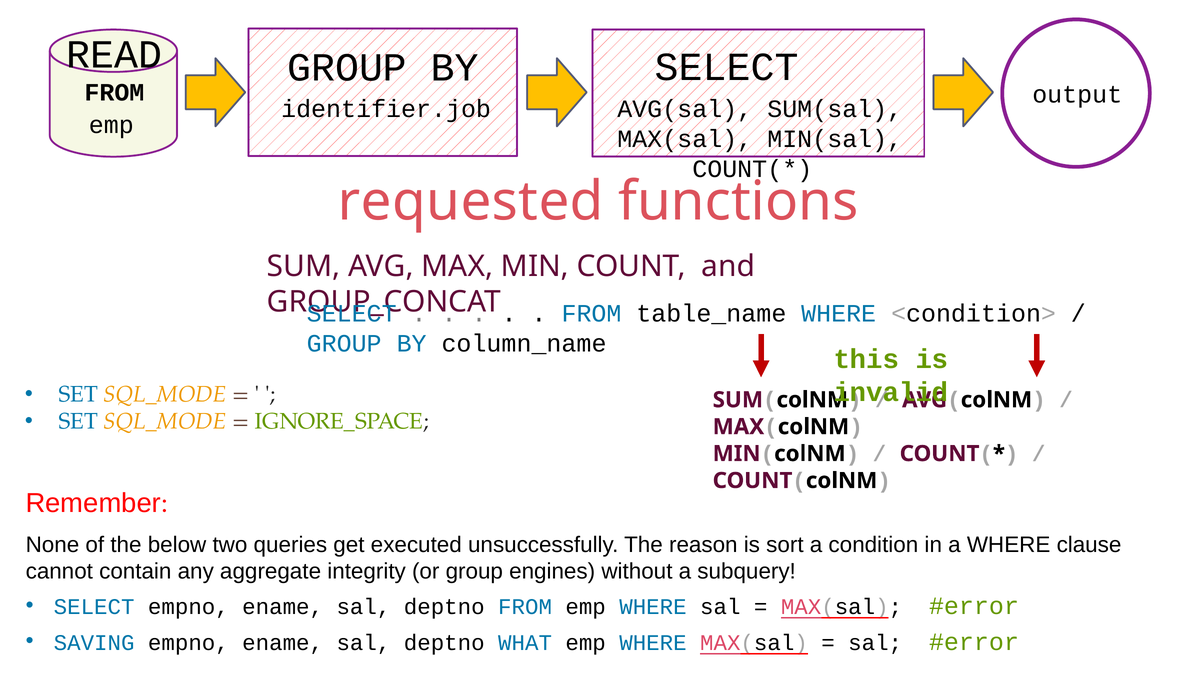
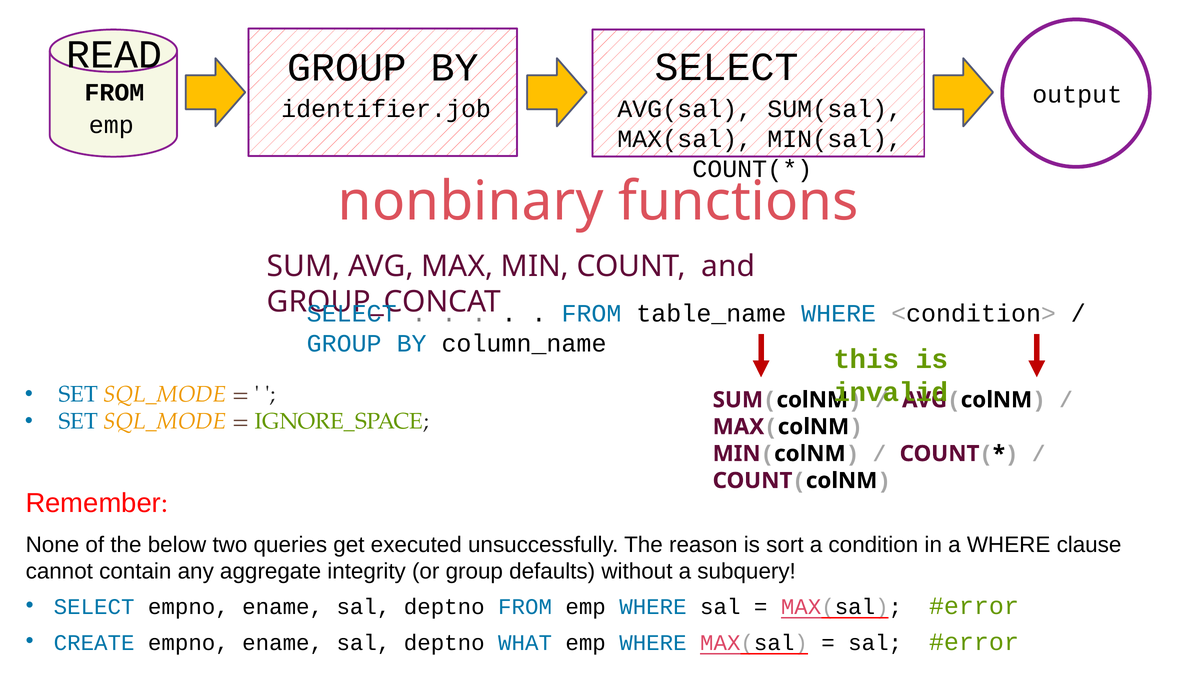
requested: requested -> nonbinary
engines: engines -> defaults
SAVING: SAVING -> CREATE
